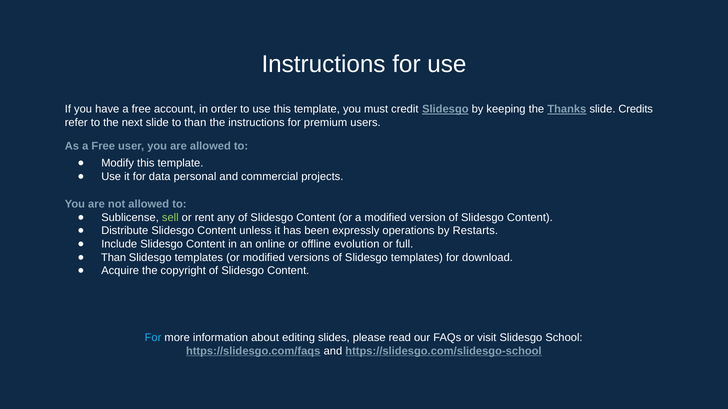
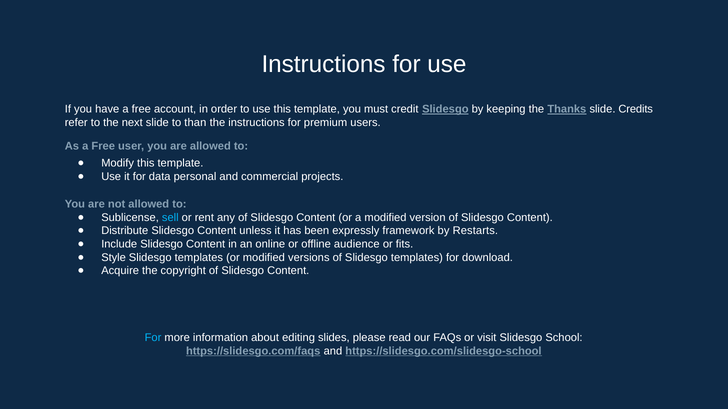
sell colour: light green -> light blue
operations: operations -> framework
evolution: evolution -> audience
full: full -> fits
Than at (114, 258): Than -> Style
